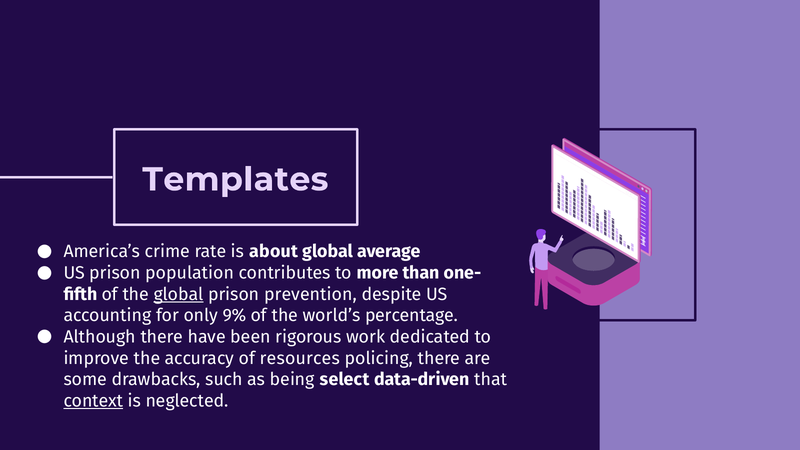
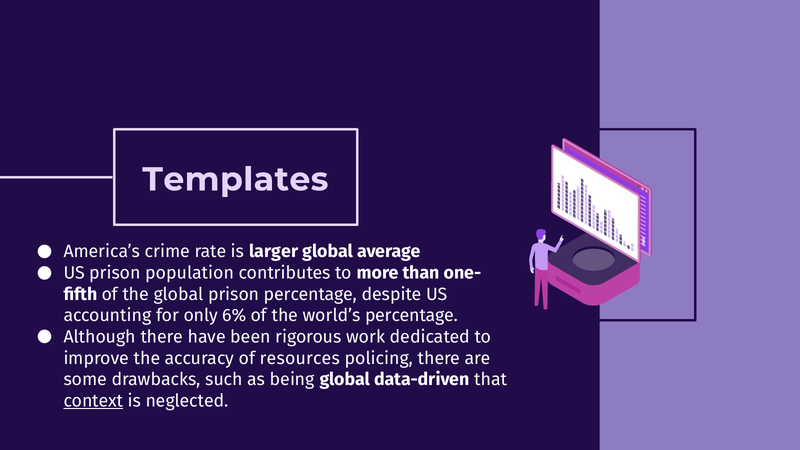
about: about -> larger
global at (179, 294) underline: present -> none
prison prevention: prevention -> percentage
9%: 9% -> 6%
being select: select -> global
